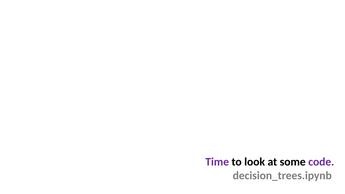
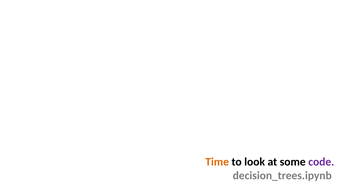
Time colour: purple -> orange
